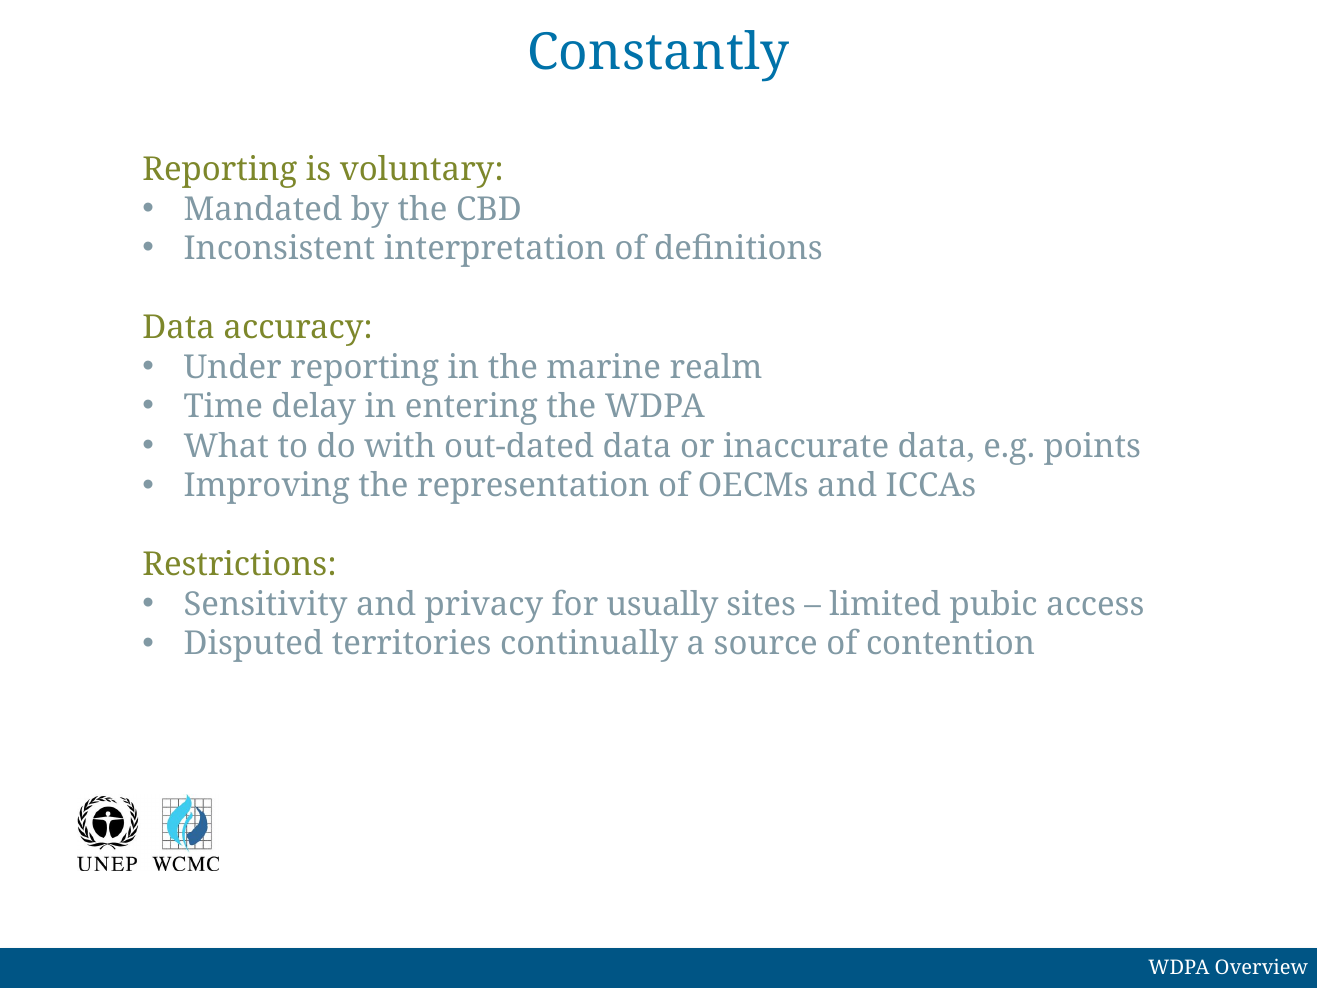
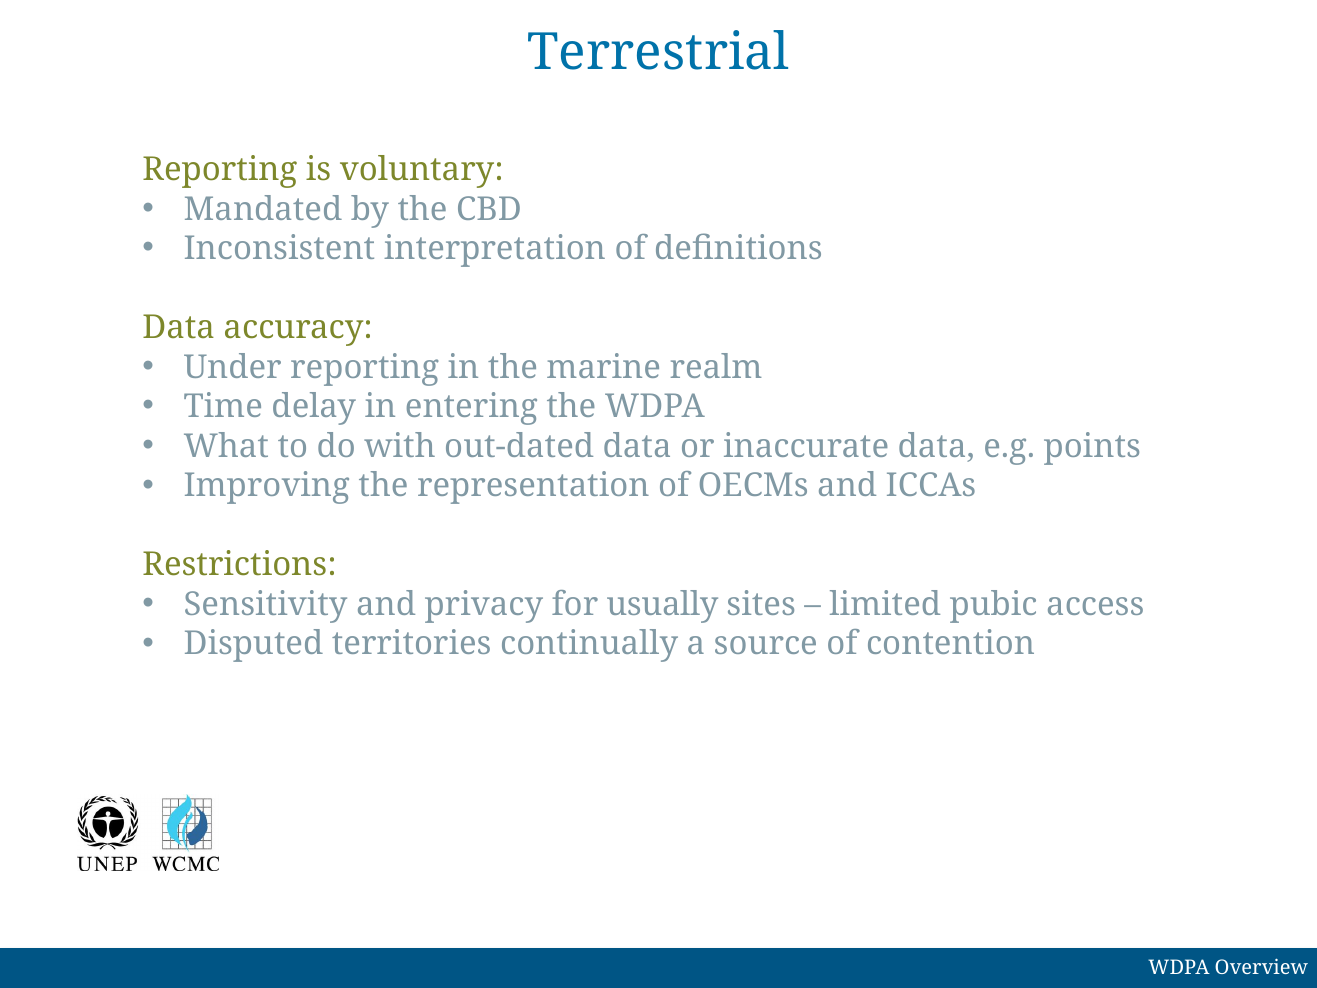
Constantly: Constantly -> Terrestrial
